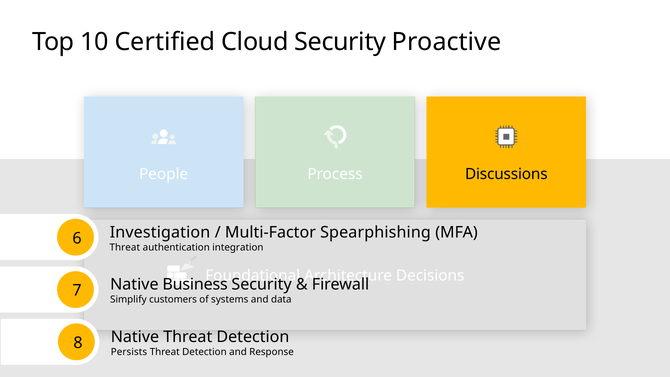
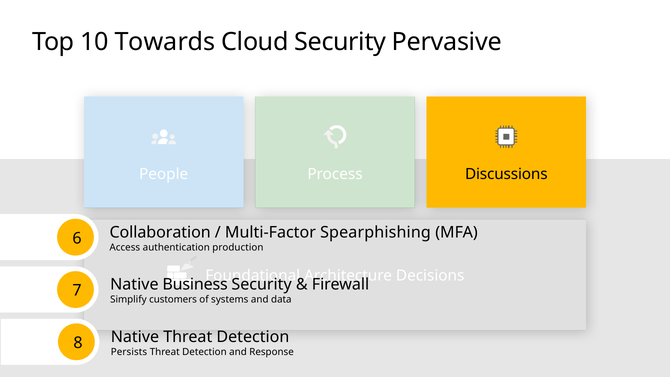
Certified: Certified -> Towards
Proactive: Proactive -> Pervasive
Investigation: Investigation -> Collaboration
Threat at (125, 247): Threat -> Access
integration: integration -> production
